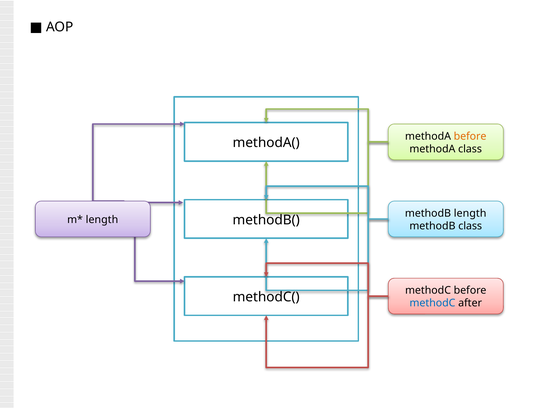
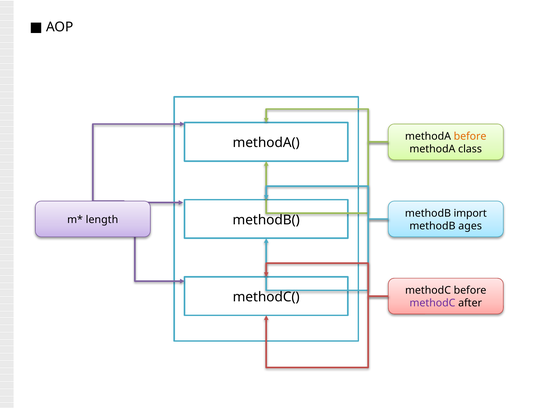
methodB length: length -> import
methodB class: class -> ages
methodC at (432, 303) colour: blue -> purple
